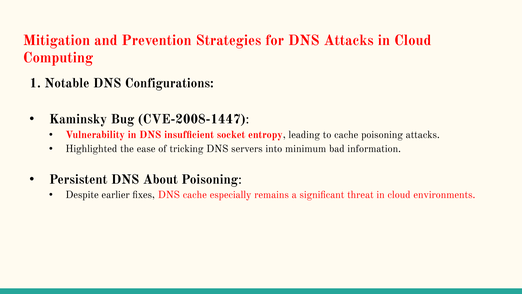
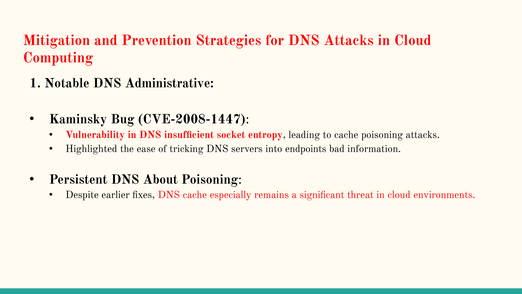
Configurations: Configurations -> Administrative
minimum: minimum -> endpoints
